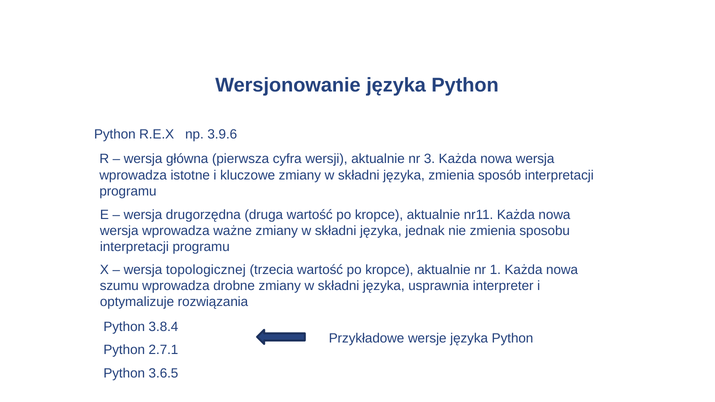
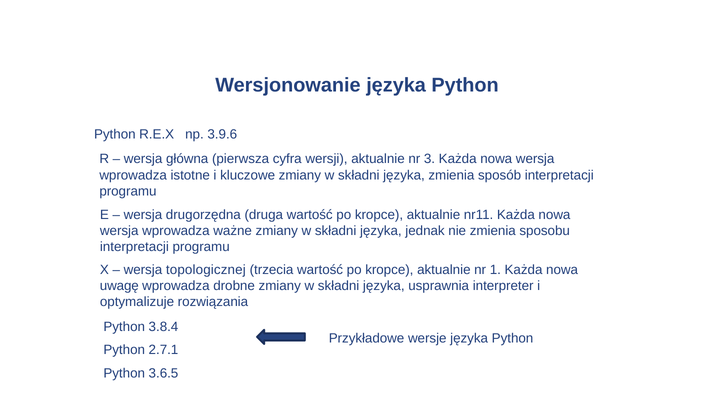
szumu: szumu -> uwagę
